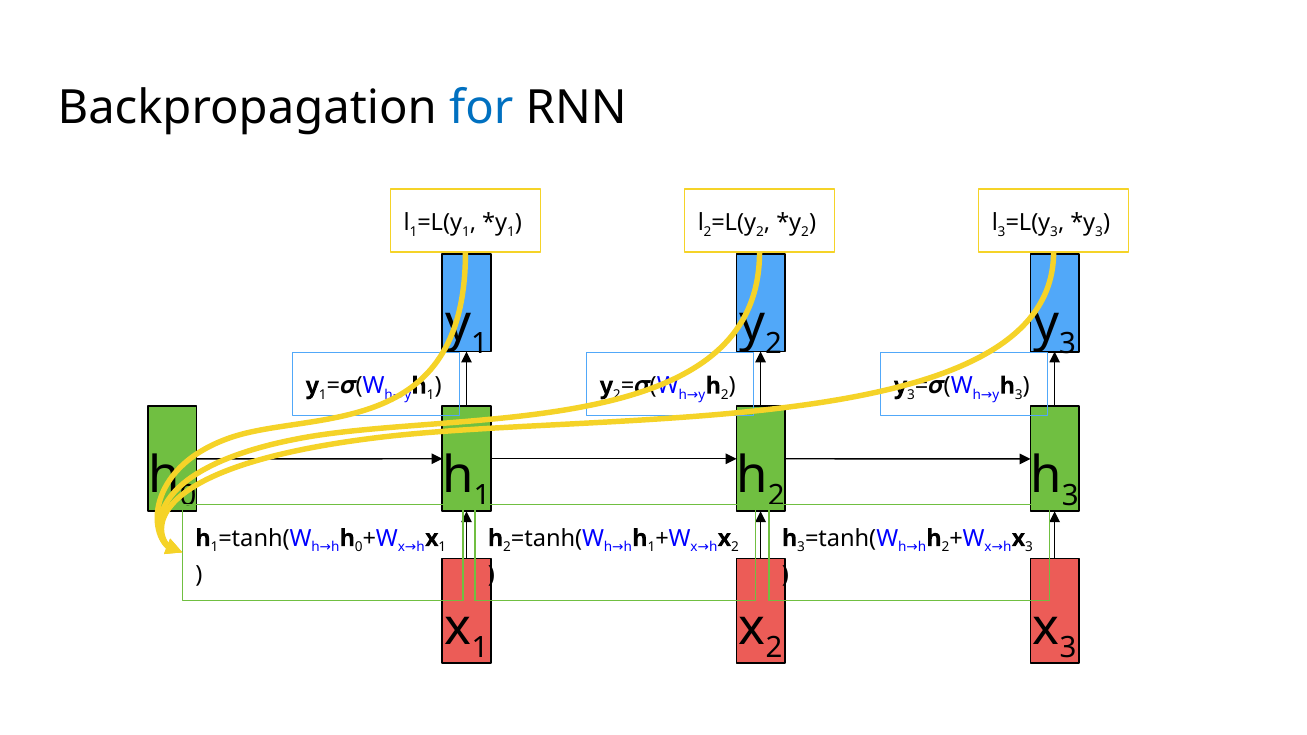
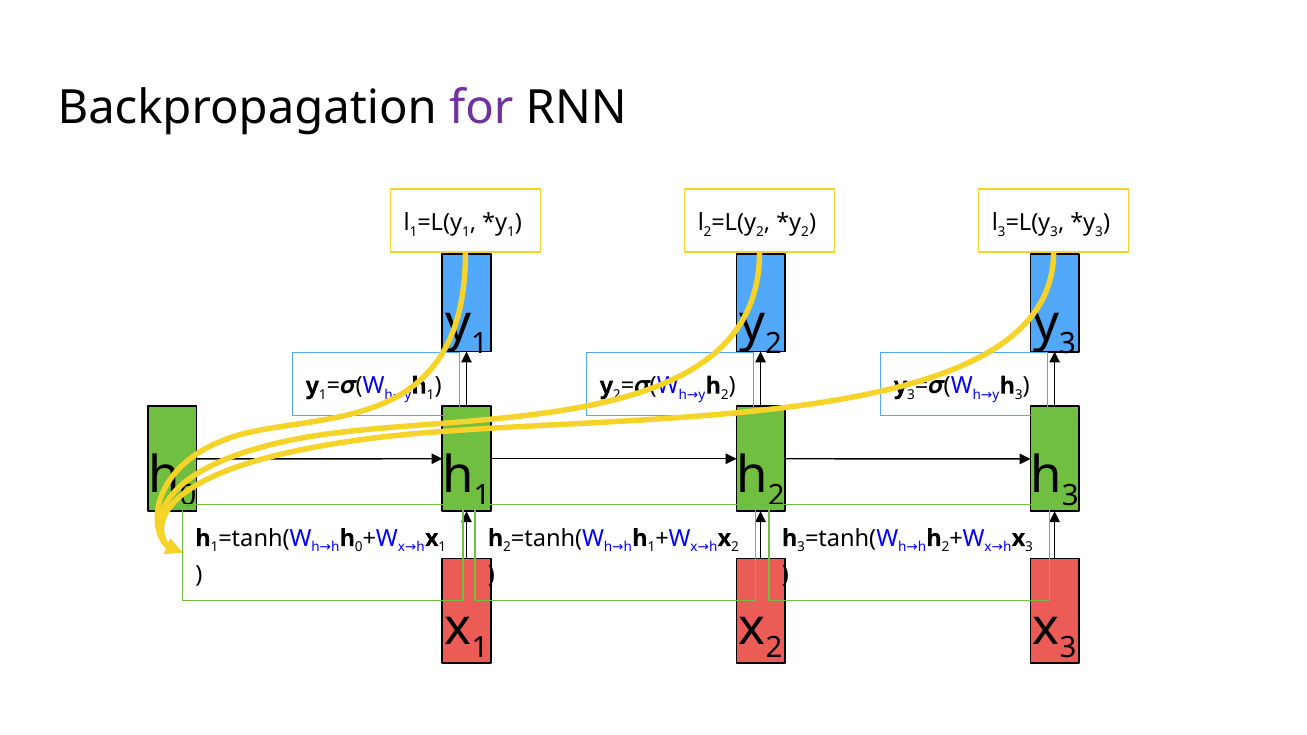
for colour: blue -> purple
